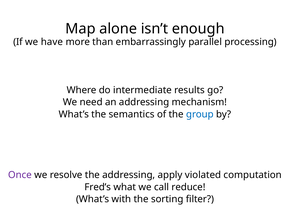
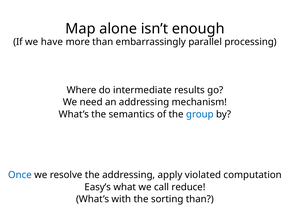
Once colour: purple -> blue
Fred’s: Fred’s -> Easy’s
sorting filter: filter -> than
